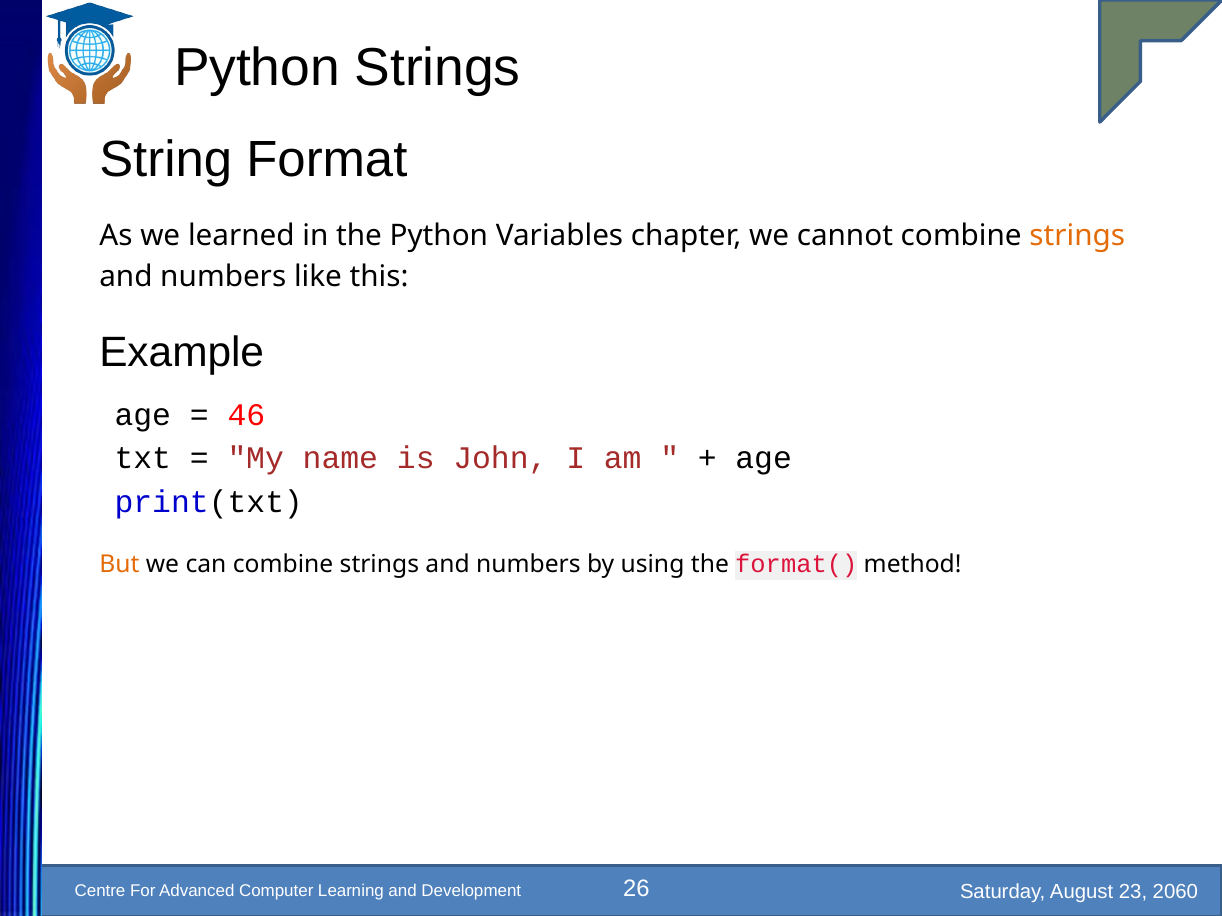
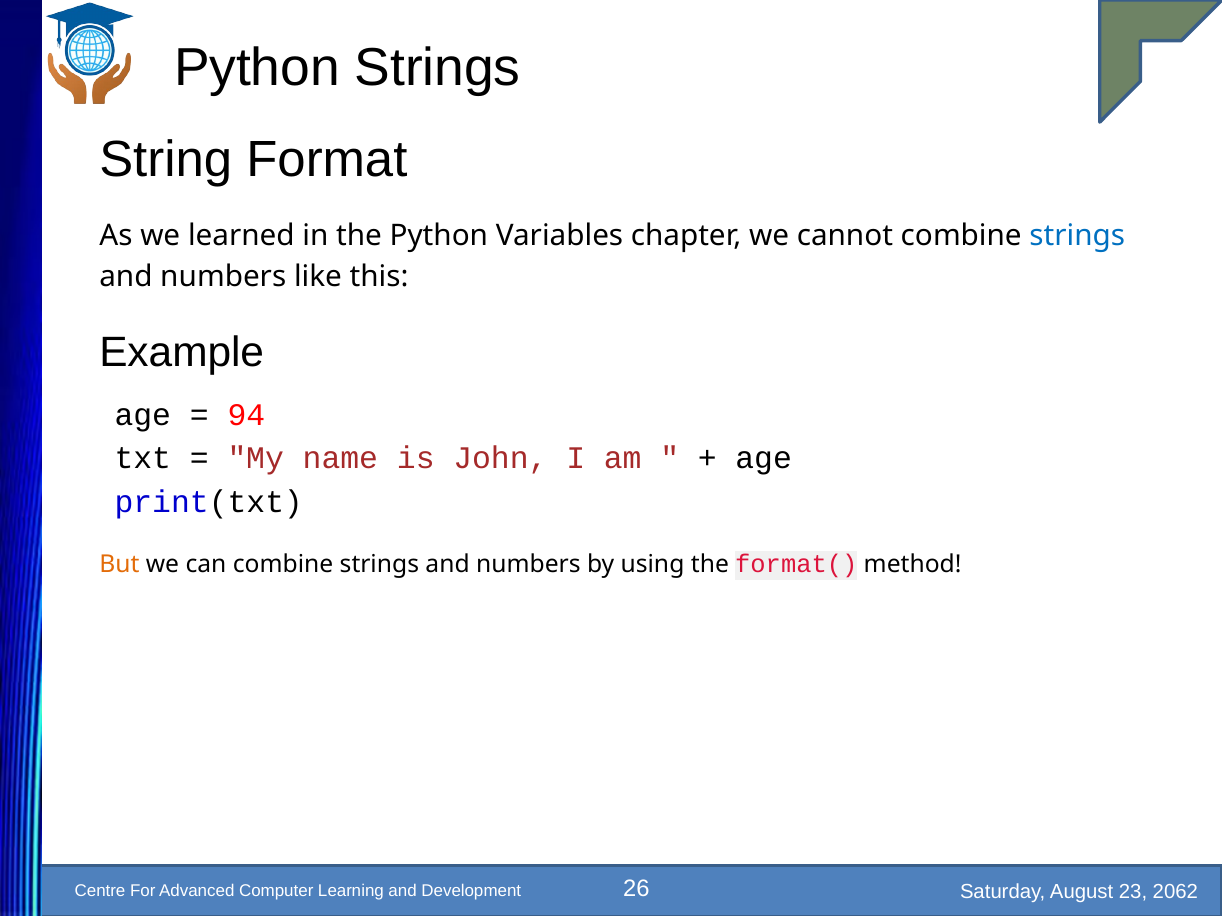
strings at (1077, 236) colour: orange -> blue
46: 46 -> 94
2060: 2060 -> 2062
